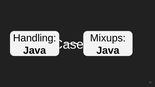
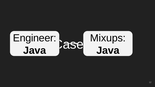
Handling: Handling -> Engineer
